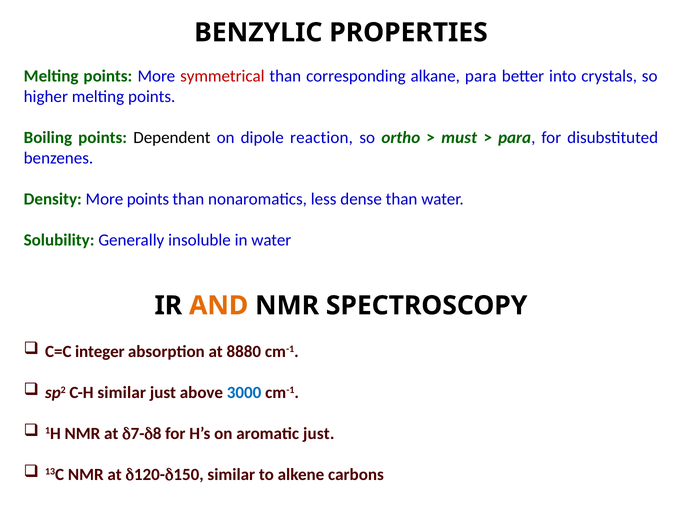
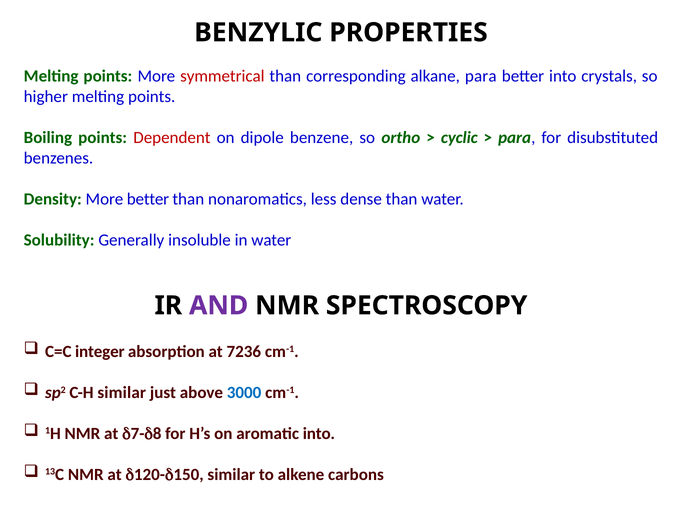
Dependent colour: black -> red
reaction: reaction -> benzene
must: must -> cyclic
More points: points -> better
AND colour: orange -> purple
8880: 8880 -> 7236
aromatic just: just -> into
